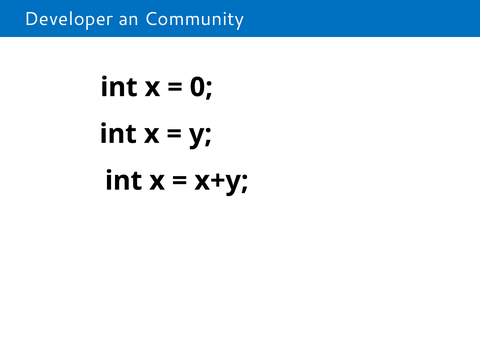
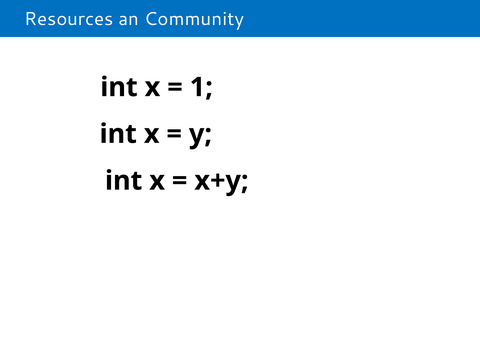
Developer: Developer -> Resources
0: 0 -> 1
